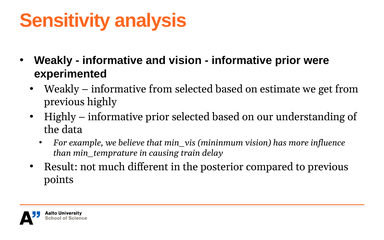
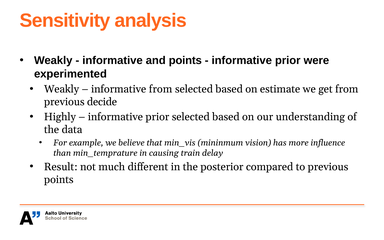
and vision: vision -> points
previous highly: highly -> decide
